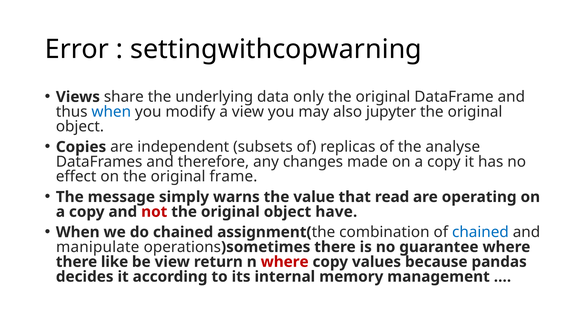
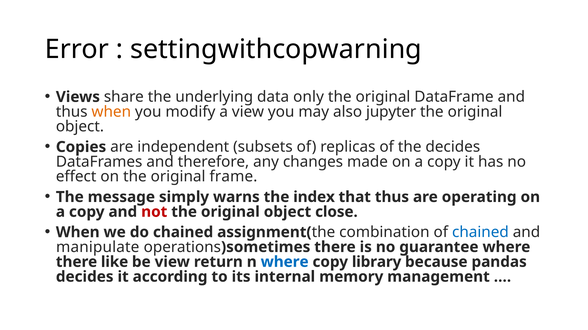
when at (111, 112) colour: blue -> orange
the analyse: analyse -> decides
value: value -> index
that read: read -> thus
have: have -> close
where at (285, 262) colour: red -> blue
values: values -> library
